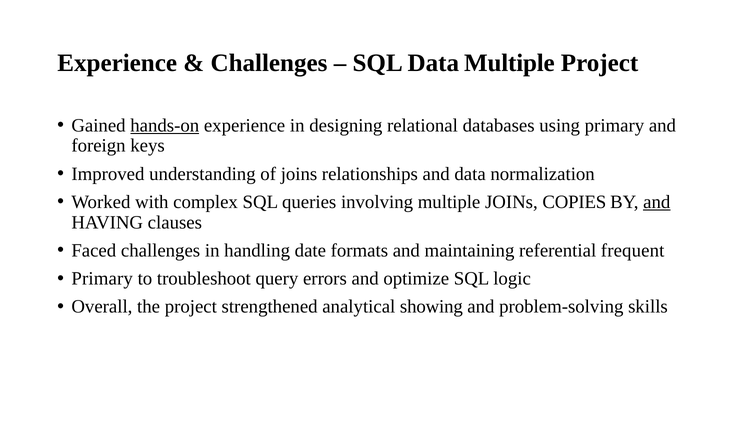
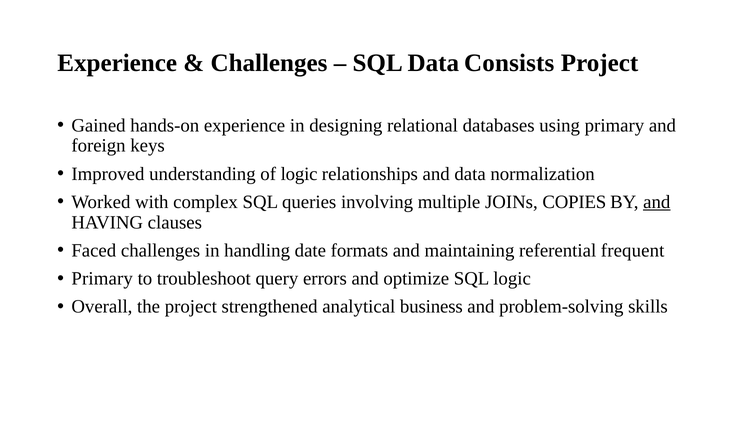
Data Multiple: Multiple -> Consists
hands-on underline: present -> none
of joins: joins -> logic
showing: showing -> business
